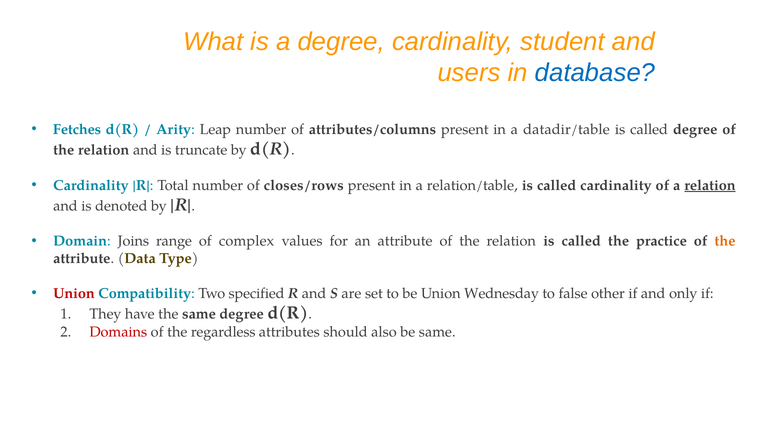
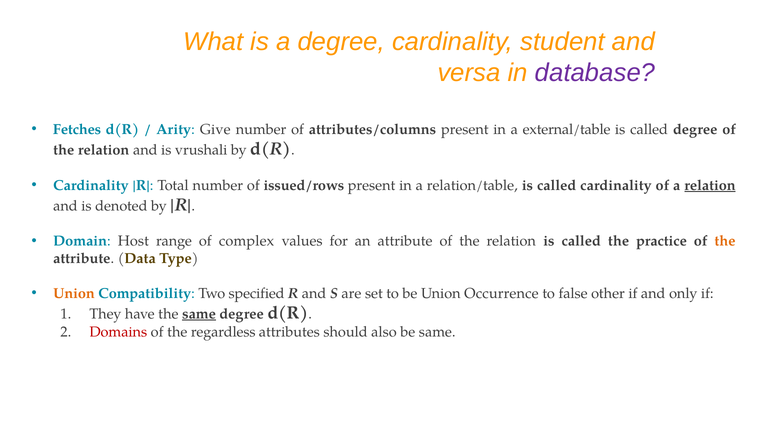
users: users -> versa
database colour: blue -> purple
Leap: Leap -> Give
datadir/table: datadir/table -> external/table
truncate: truncate -> vrushali
closes/rows: closes/rows -> issued/rows
Joins: Joins -> Host
Union at (74, 293) colour: red -> orange
Wednesday: Wednesday -> Occurrence
same at (199, 314) underline: none -> present
